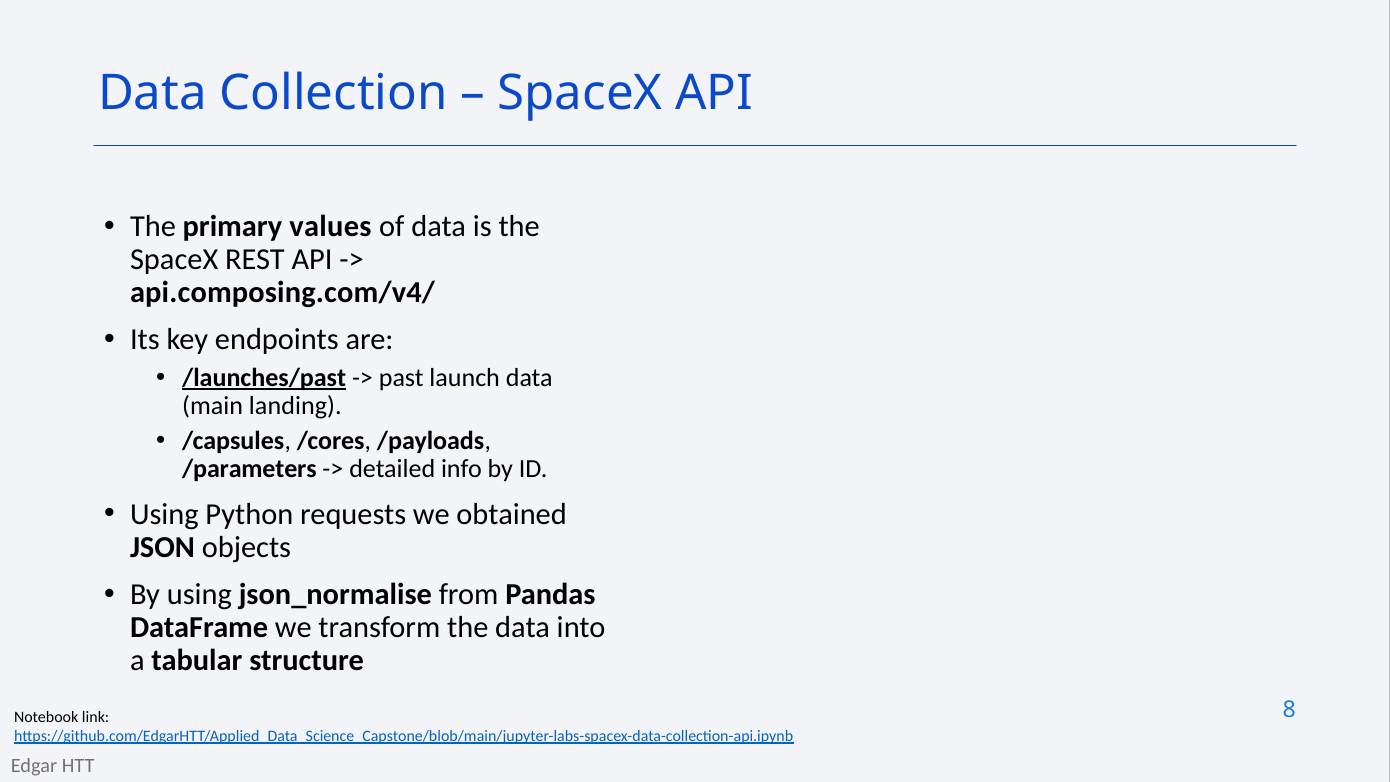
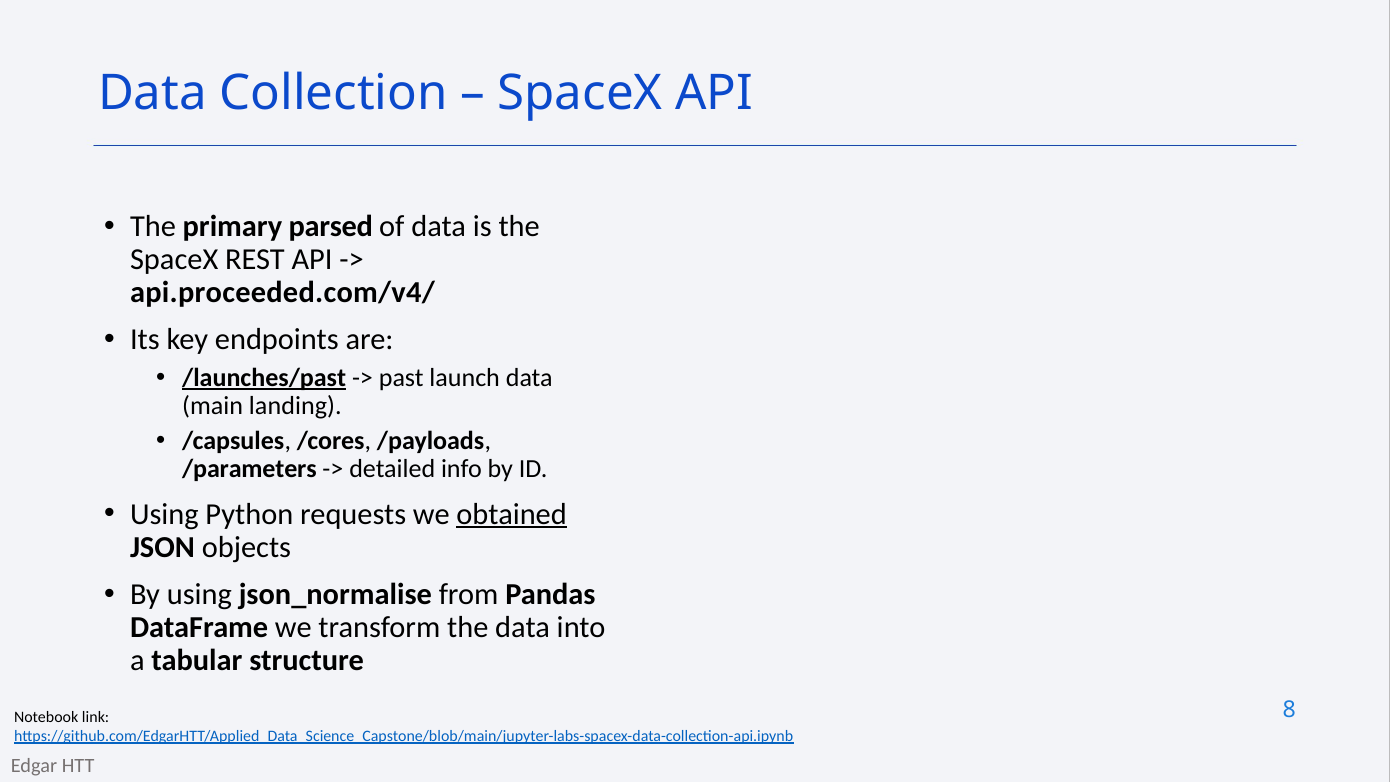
values: values -> parsed
api.composing.com/v4/: api.composing.com/v4/ -> api.proceeded.com/v4/
obtained underline: none -> present
